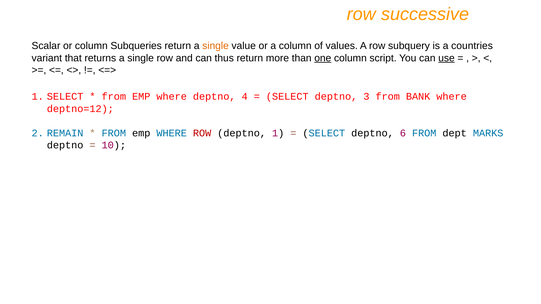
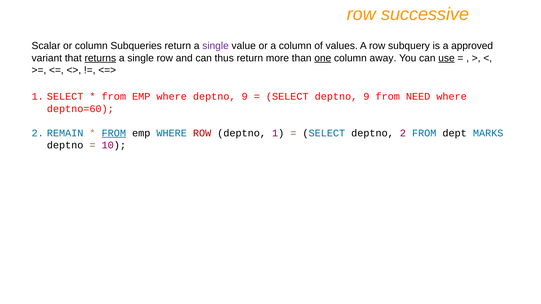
single at (216, 46) colour: orange -> purple
countries: countries -> approved
returns underline: none -> present
script: script -> away
where deptno 4: 4 -> 9
SELECT deptno 3: 3 -> 9
BANK: BANK -> NEED
deptno=12: deptno=12 -> deptno=60
FROM at (114, 133) underline: none -> present
deptno 6: 6 -> 2
